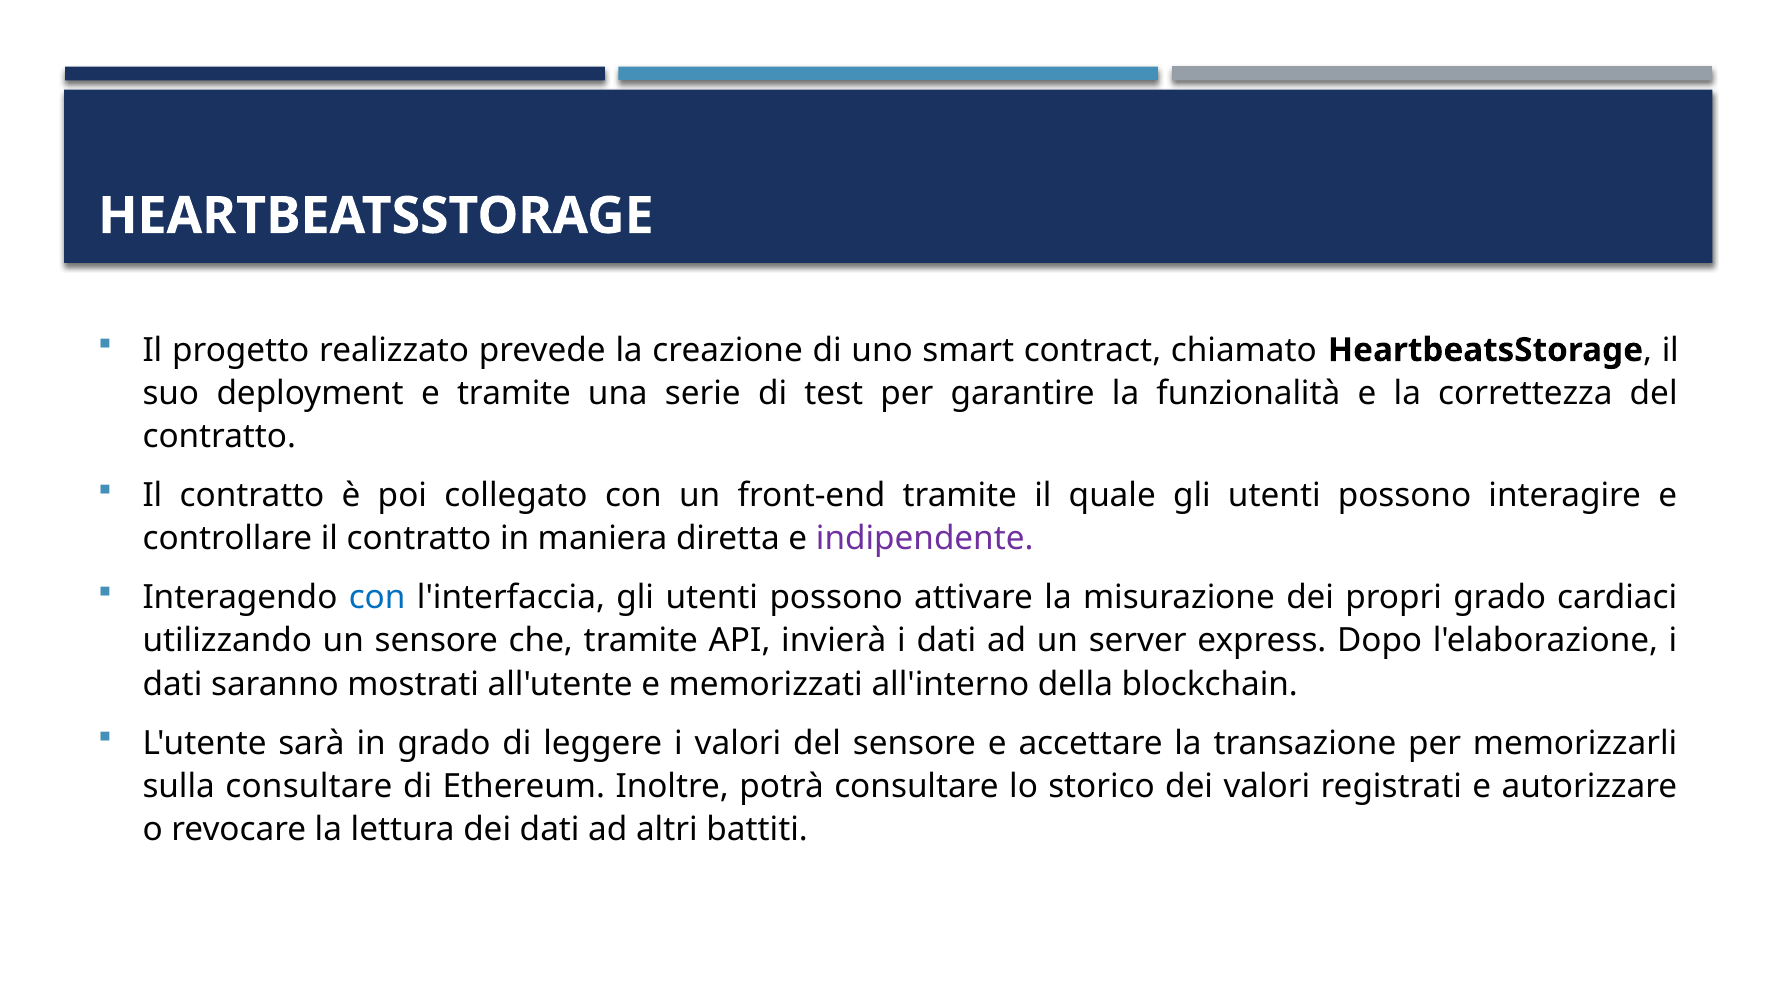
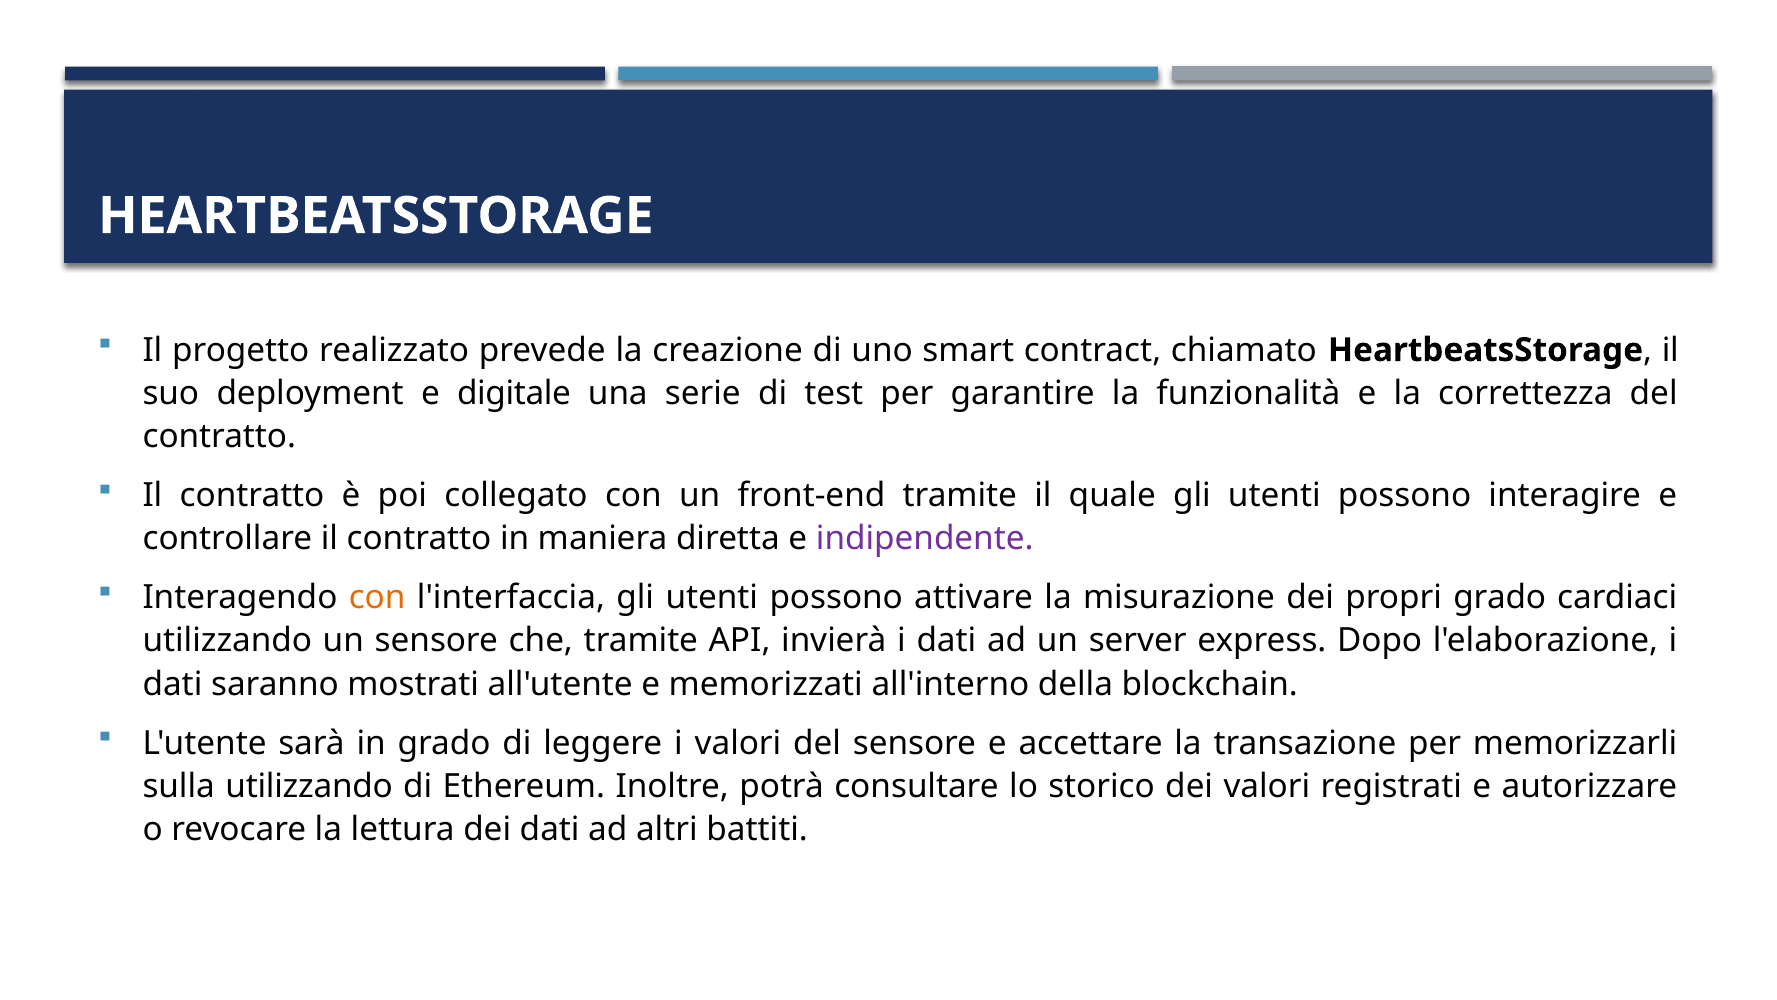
e tramite: tramite -> digitale
con at (377, 597) colour: blue -> orange
sulla consultare: consultare -> utilizzando
